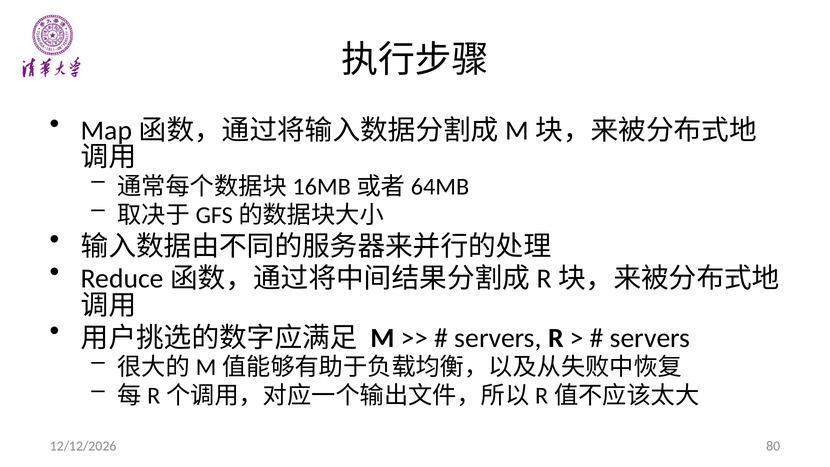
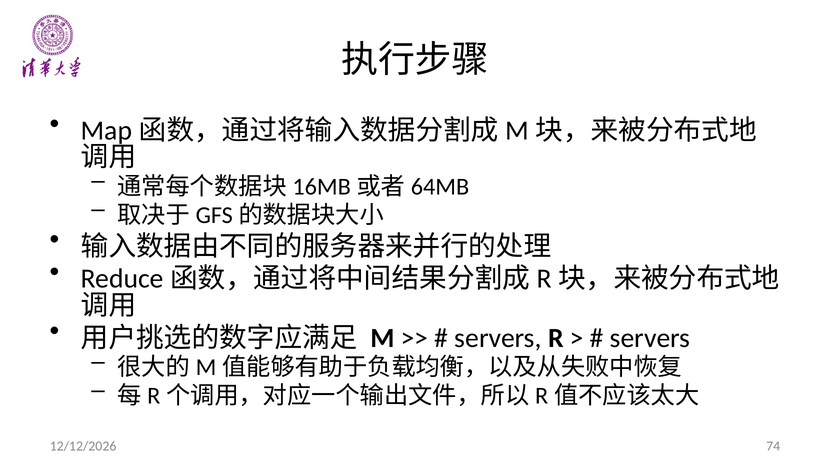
80: 80 -> 74
